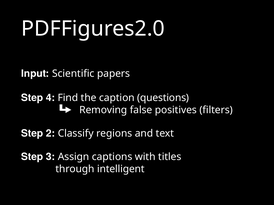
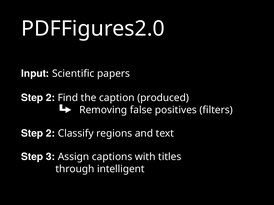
4 at (50, 98): 4 -> 2
questions: questions -> produced
